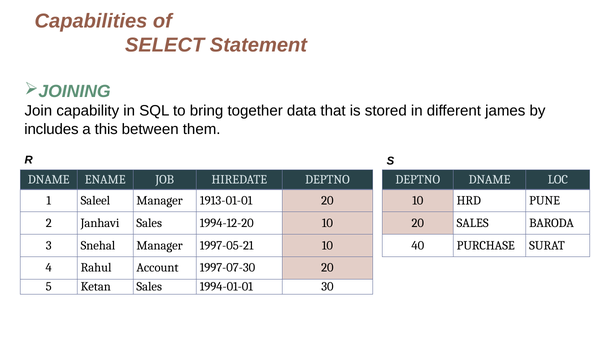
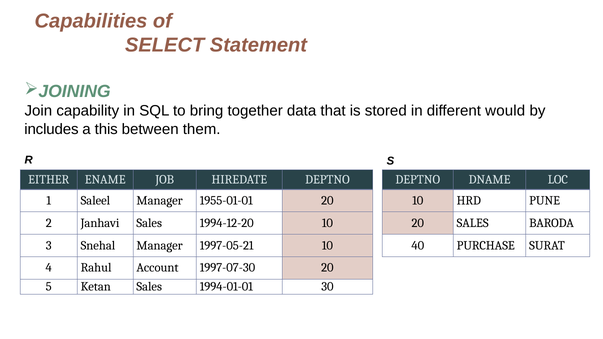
james: james -> would
DNAME at (49, 180): DNAME -> EITHER
1913-01-01: 1913-01-01 -> 1955-01-01
